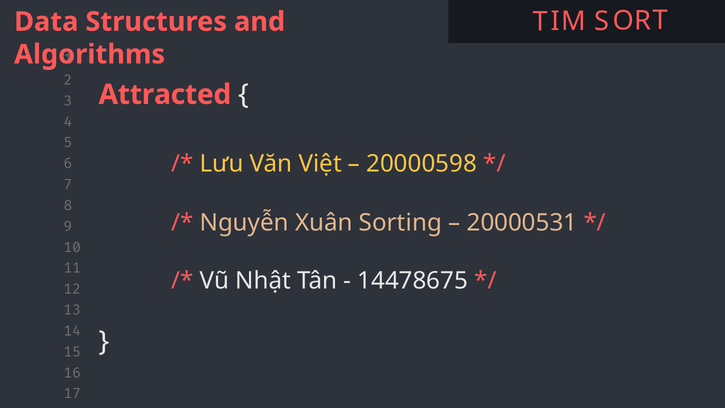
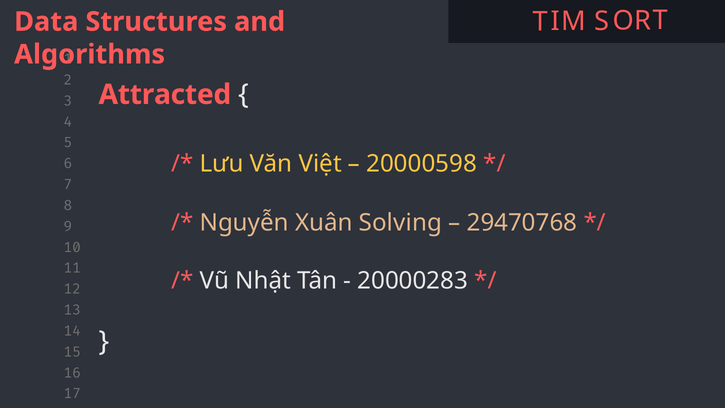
Sorting: Sorting -> Solving
20000531: 20000531 -> 29470768
14478675: 14478675 -> 20000283
